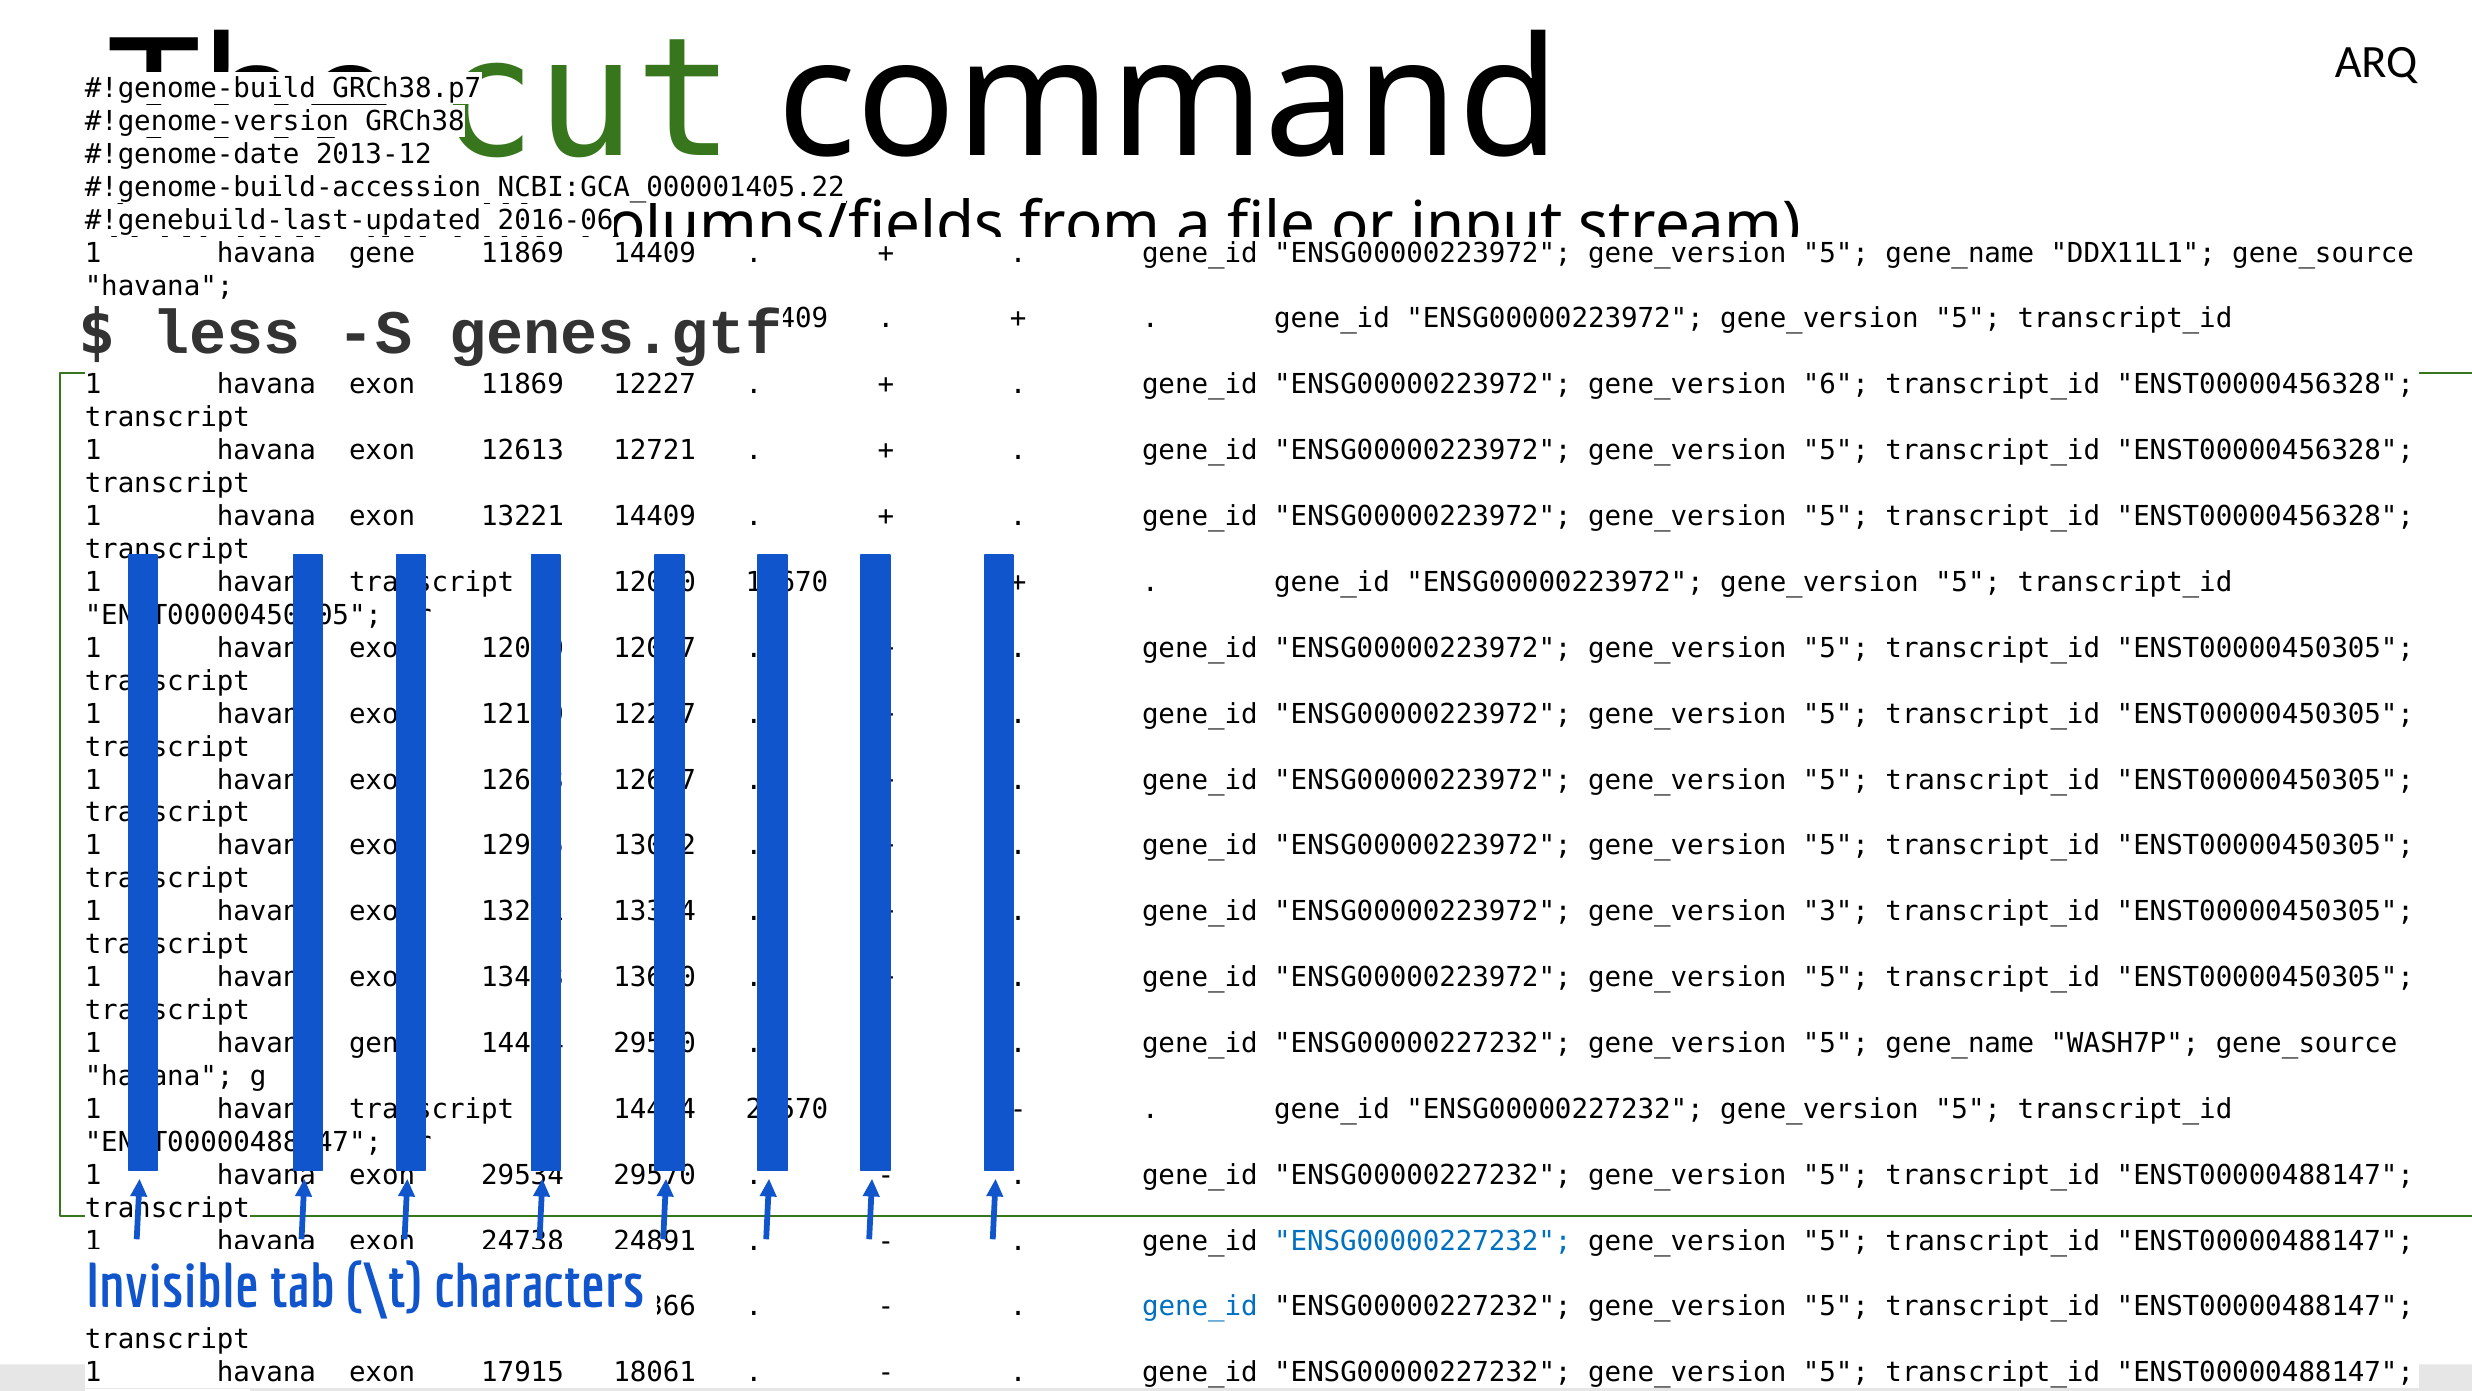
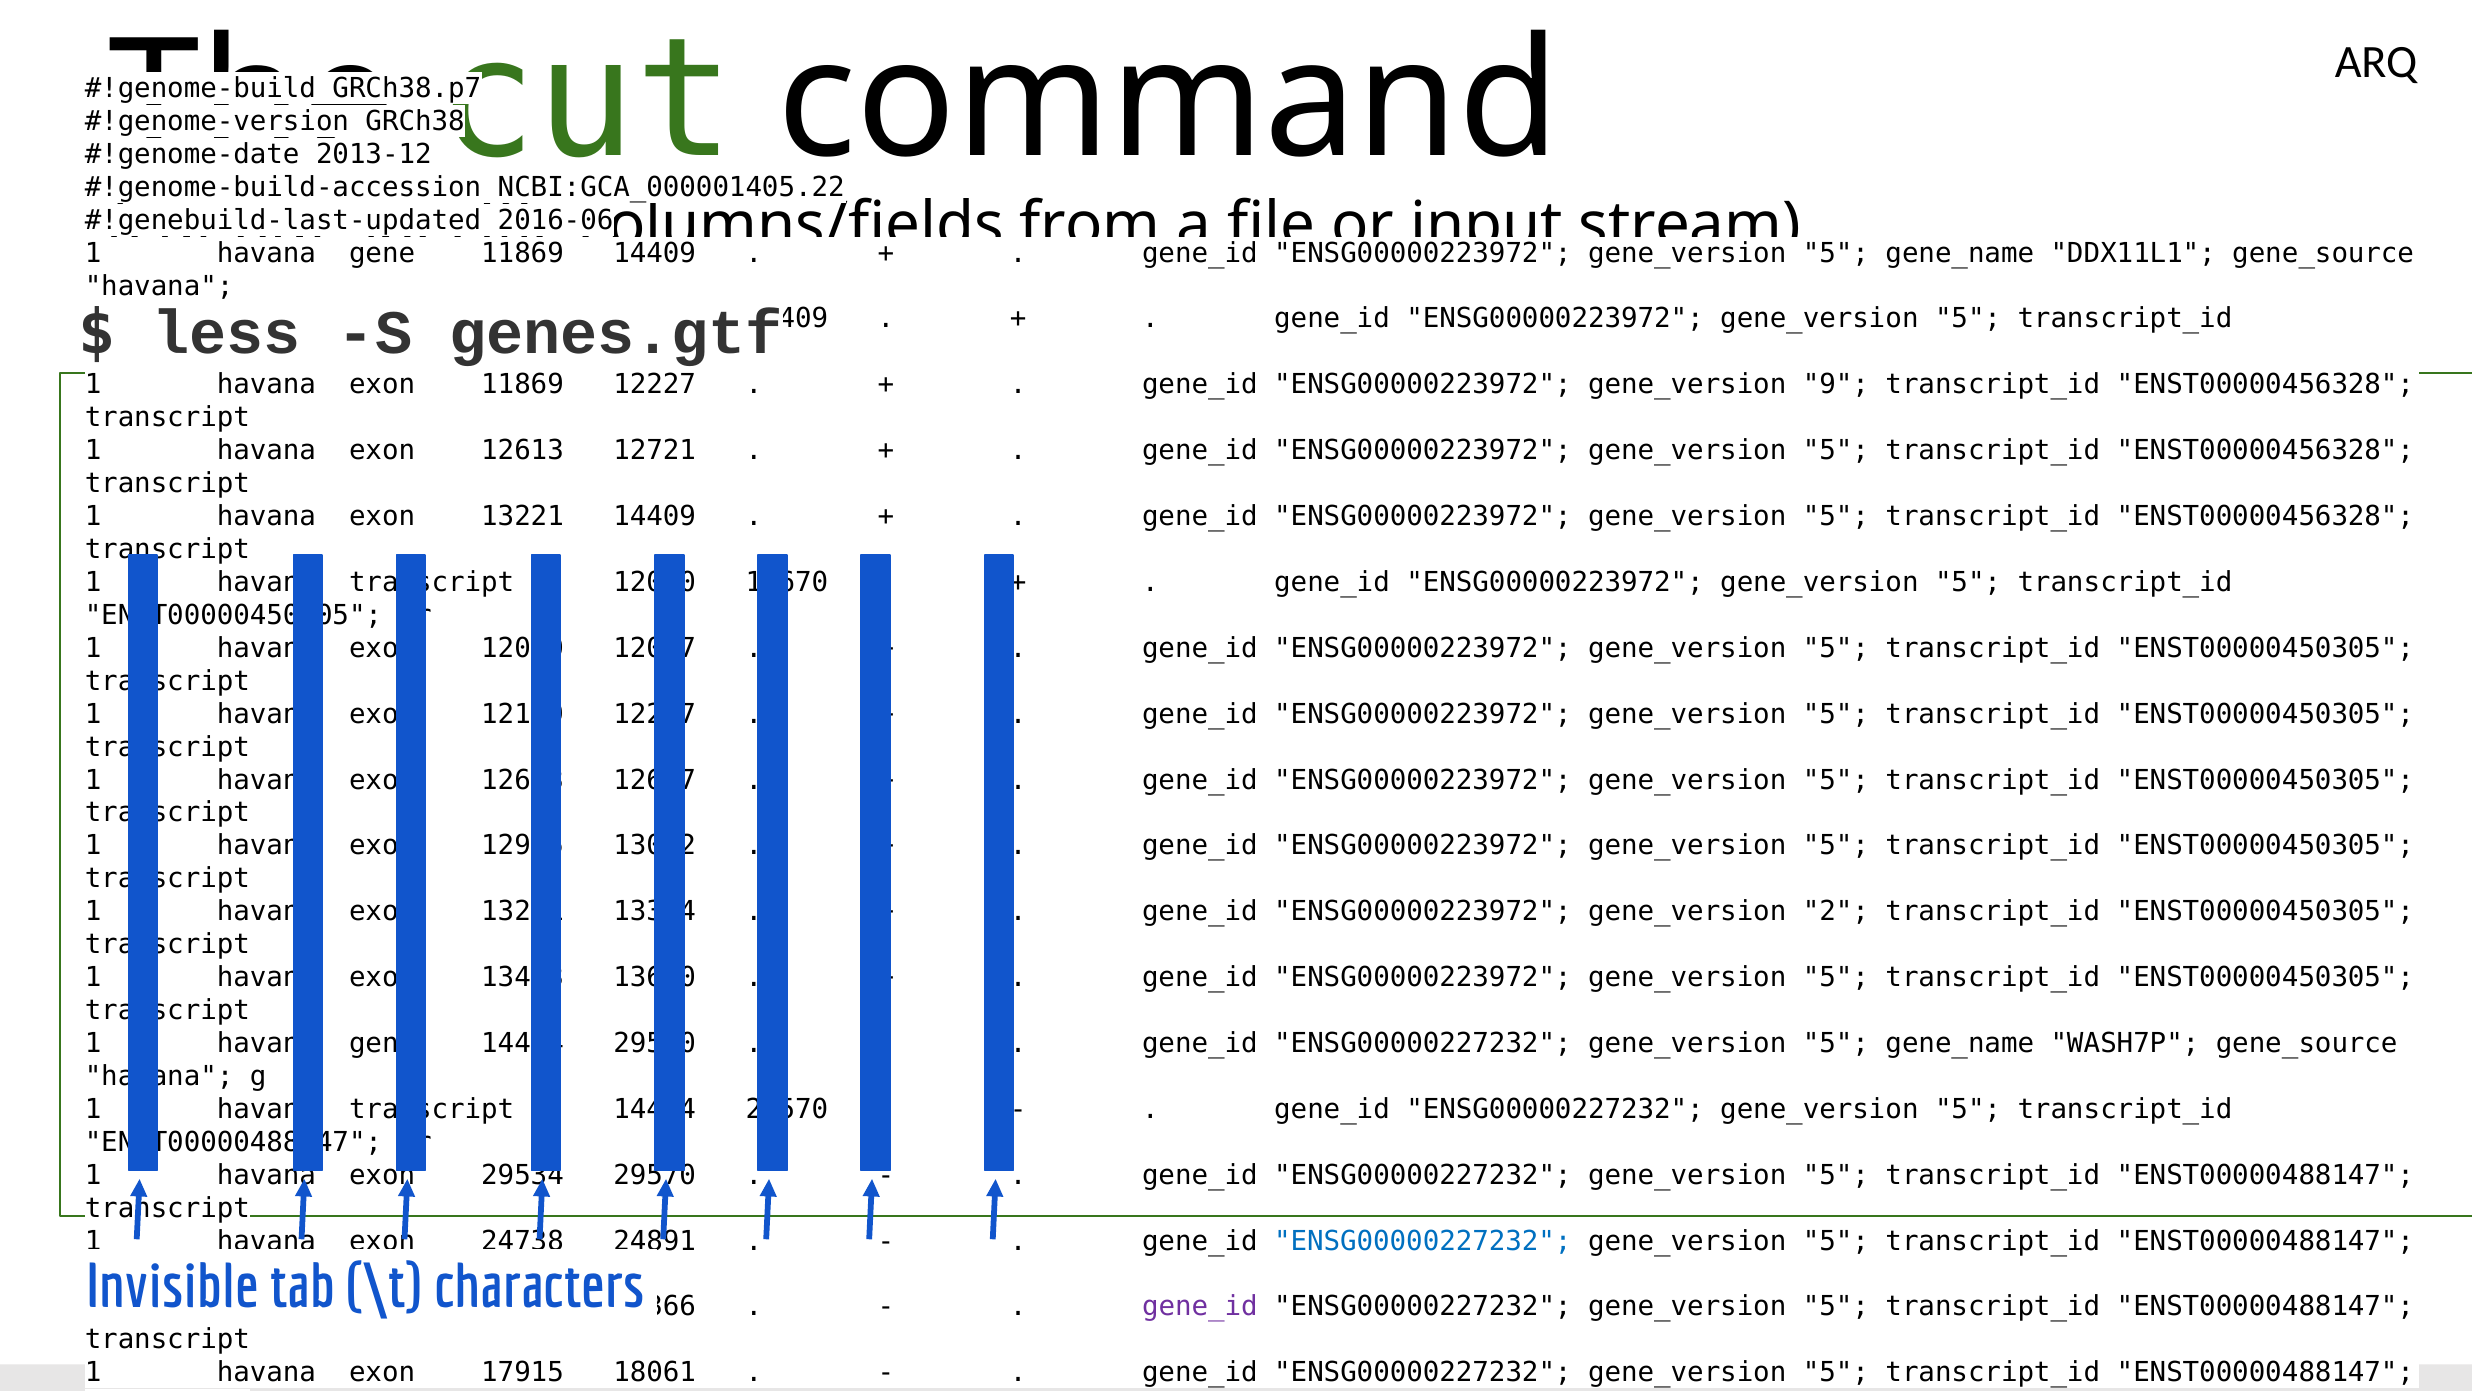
6: 6 -> 9
3: 3 -> 2
gene_id at (1200, 1306) colour: blue -> purple
